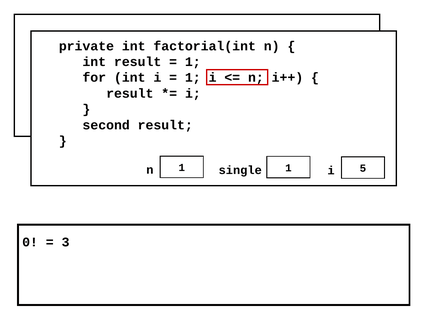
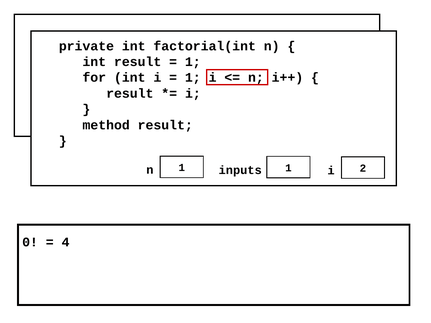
second: second -> method
5: 5 -> 2
single: single -> inputs
3: 3 -> 4
